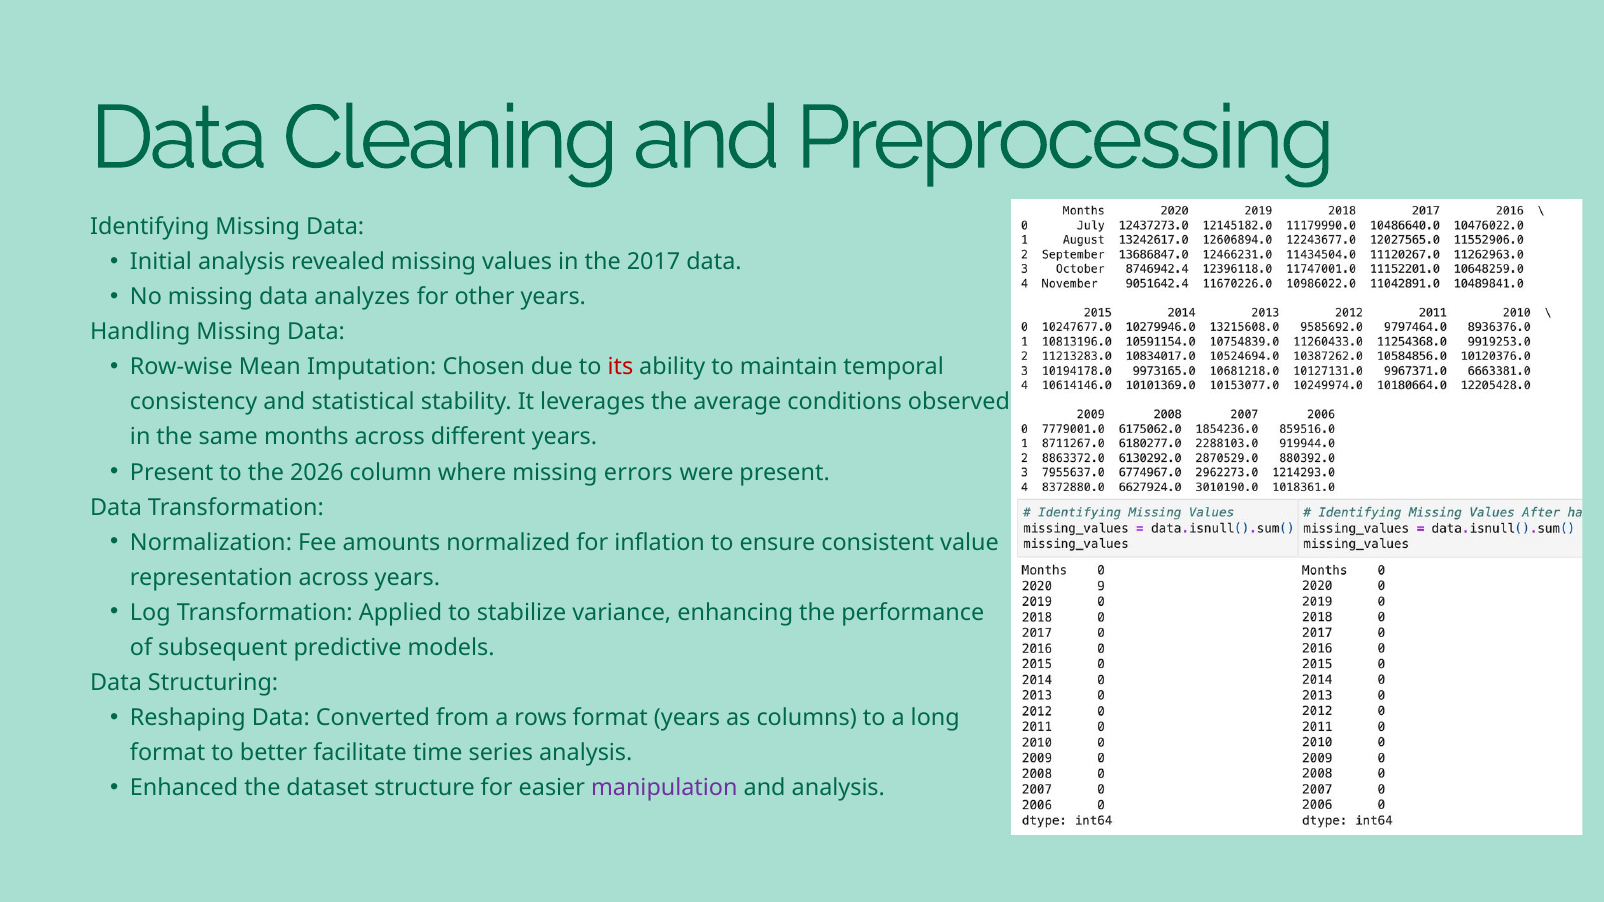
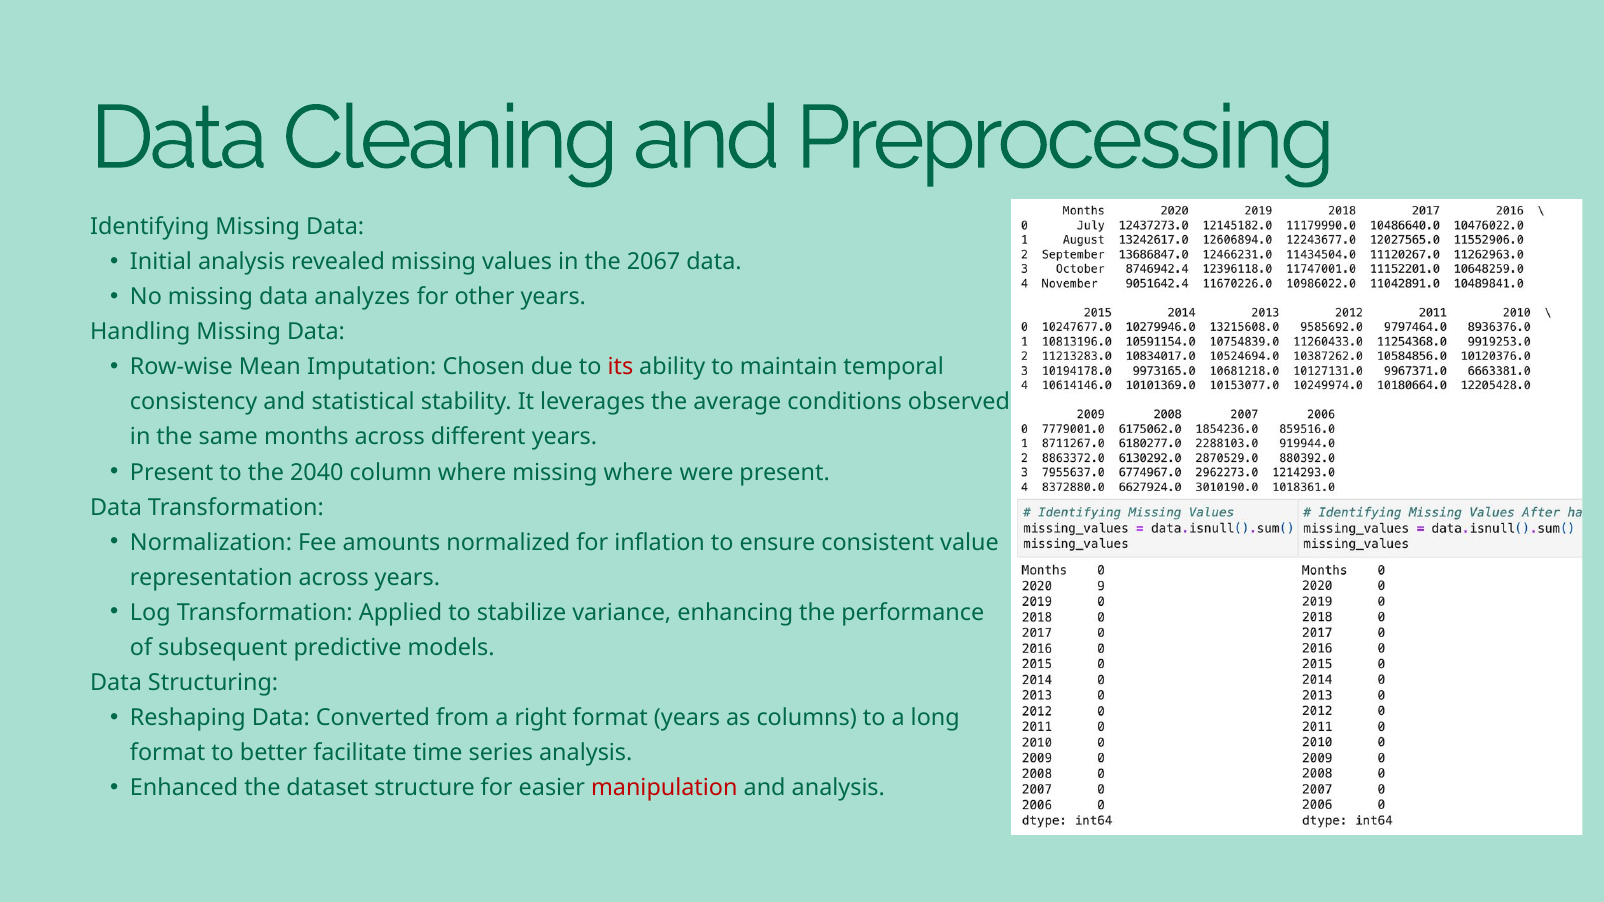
2017: 2017 -> 2067
2026: 2026 -> 2040
missing errors: errors -> where
rows: rows -> right
manipulation colour: purple -> red
